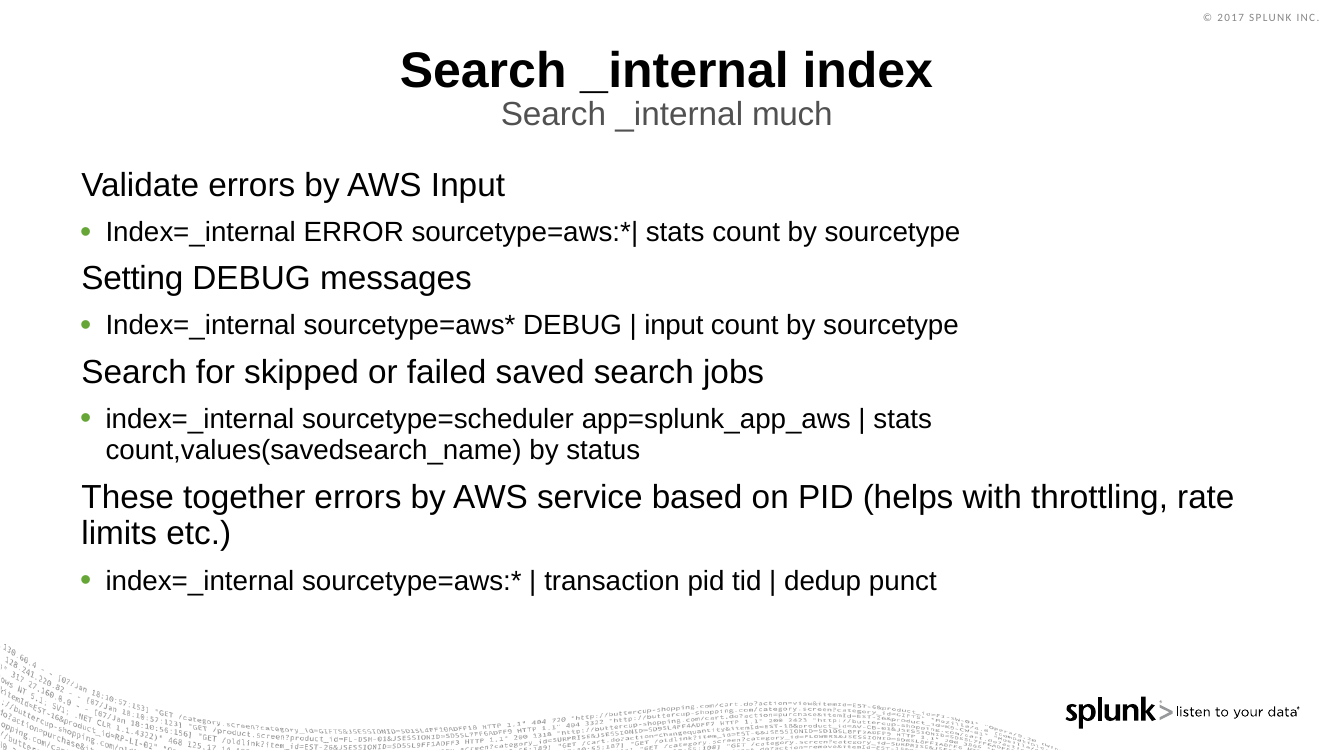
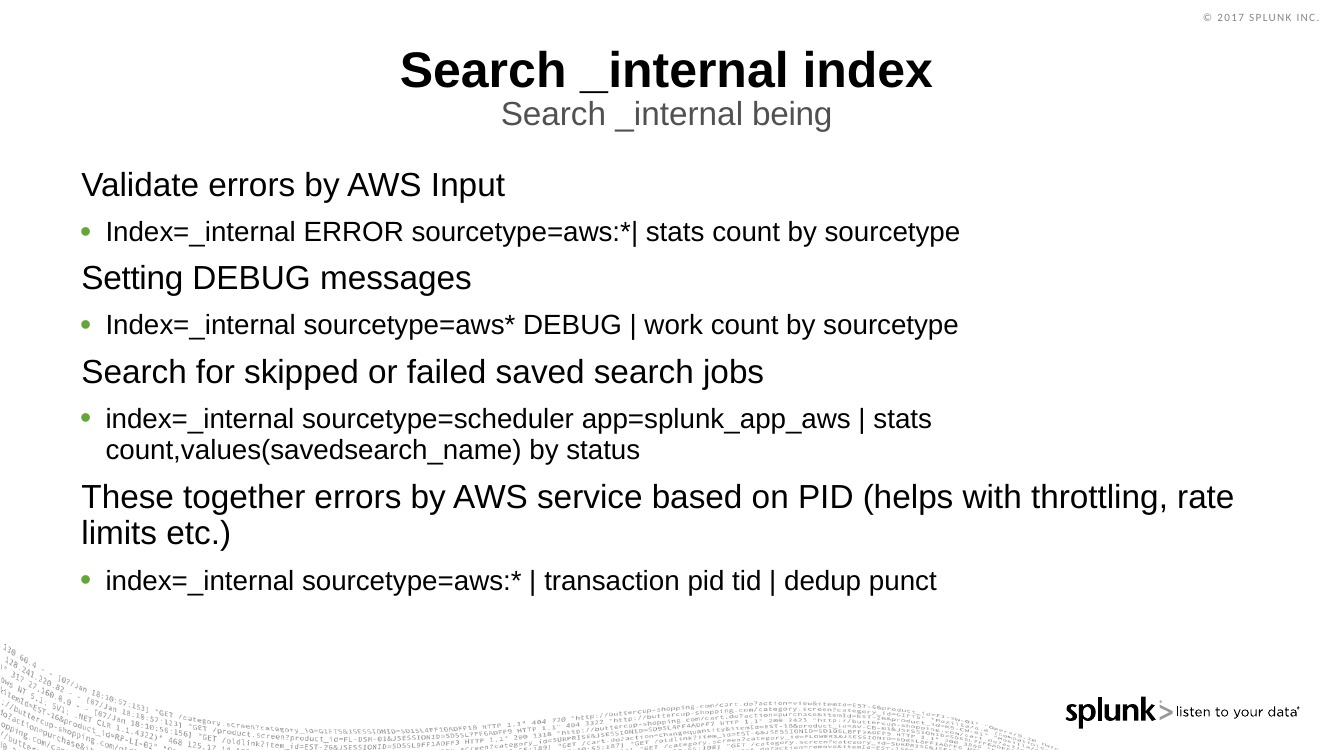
much: much -> being
input at (674, 326): input -> work
